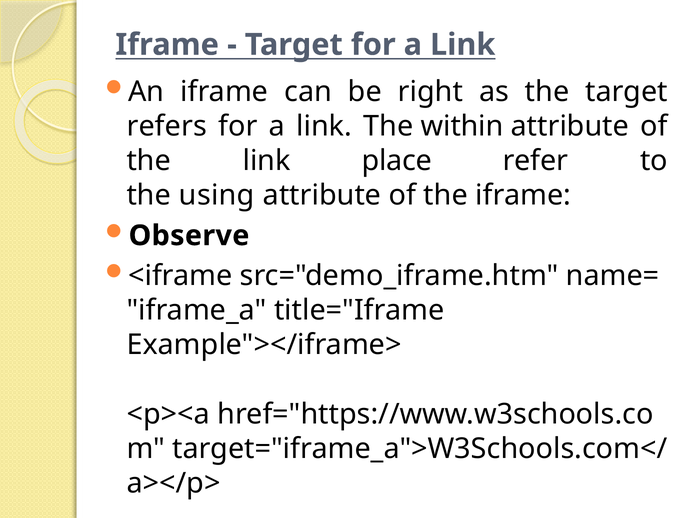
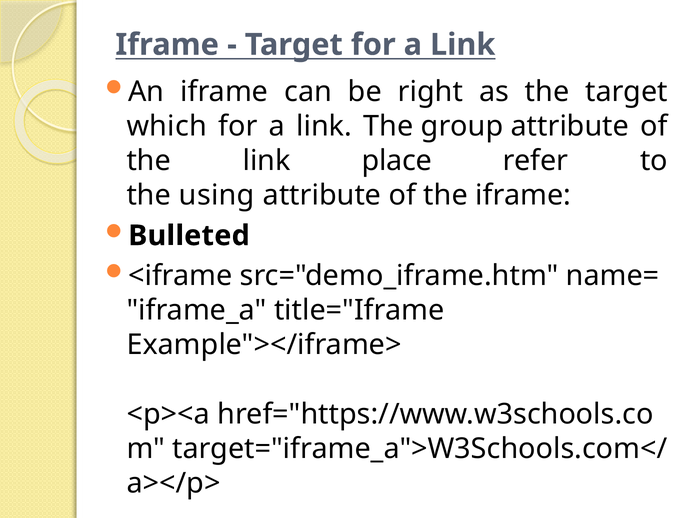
refers: refers -> which
within: within -> group
Observe: Observe -> Bulleted
